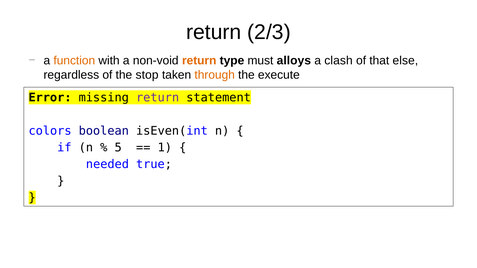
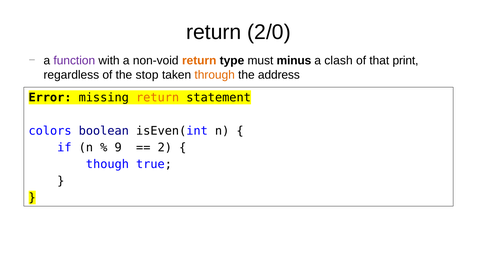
2/3: 2/3 -> 2/0
function colour: orange -> purple
alloys: alloys -> minus
else: else -> print
execute: execute -> address
return at (158, 98) colour: purple -> orange
5: 5 -> 9
1: 1 -> 2
needed: needed -> though
